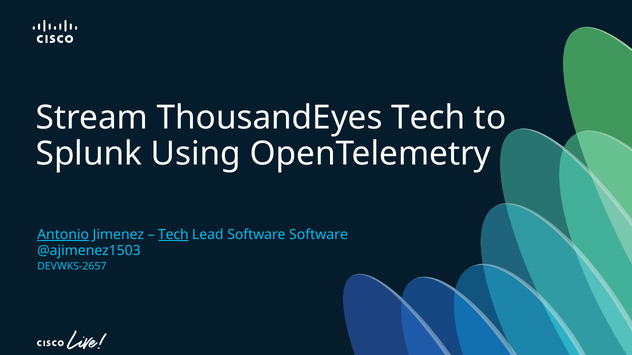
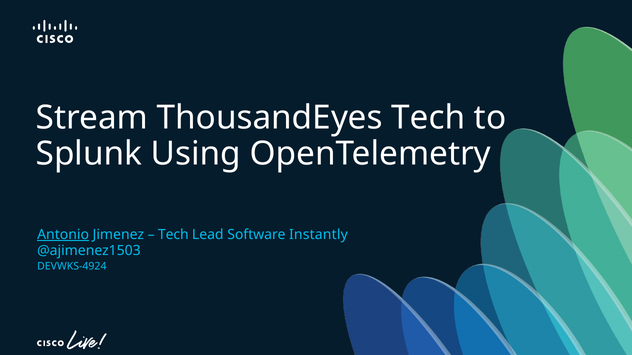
Tech at (173, 235) underline: present -> none
Software Software: Software -> Instantly
DEVWKS-2657: DEVWKS-2657 -> DEVWKS-4924
